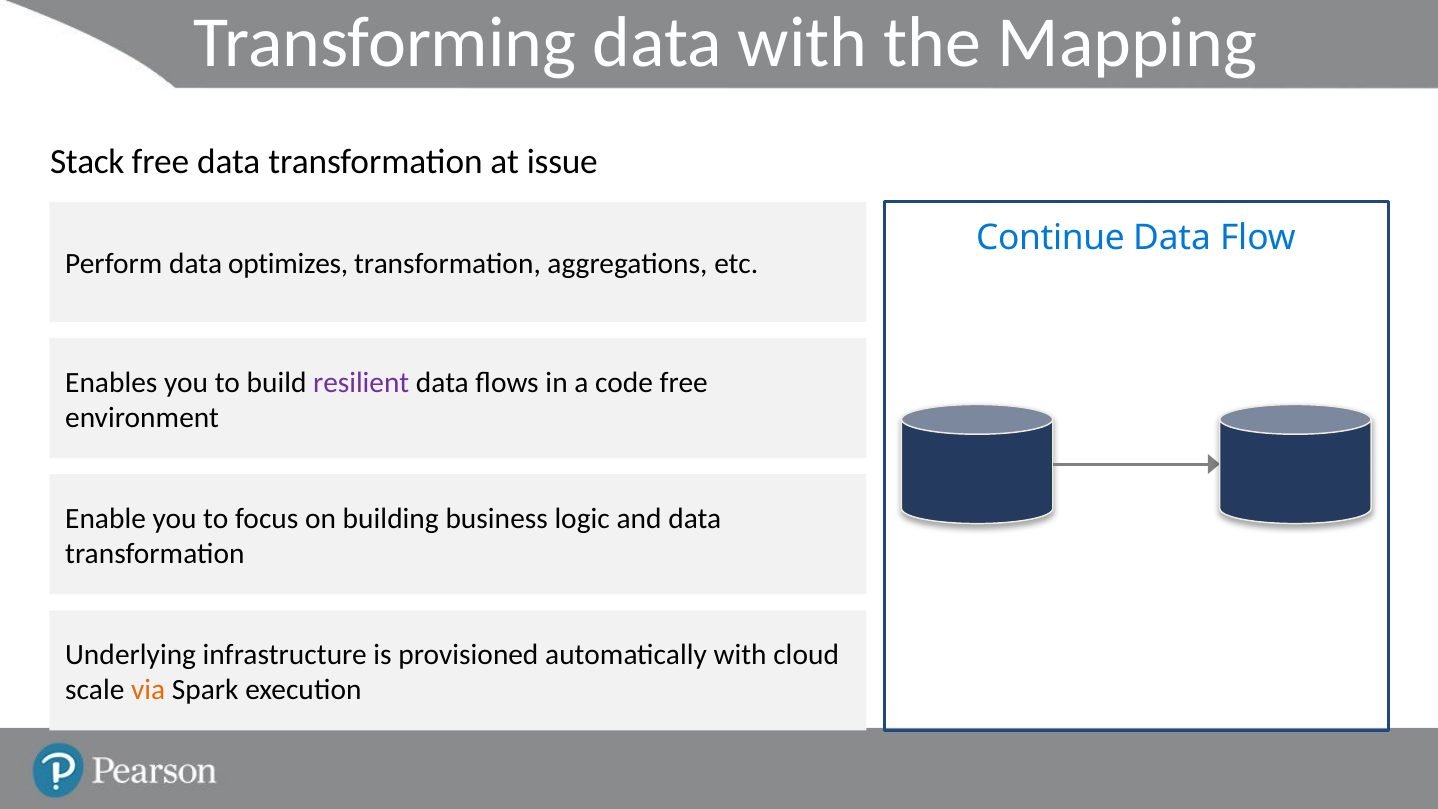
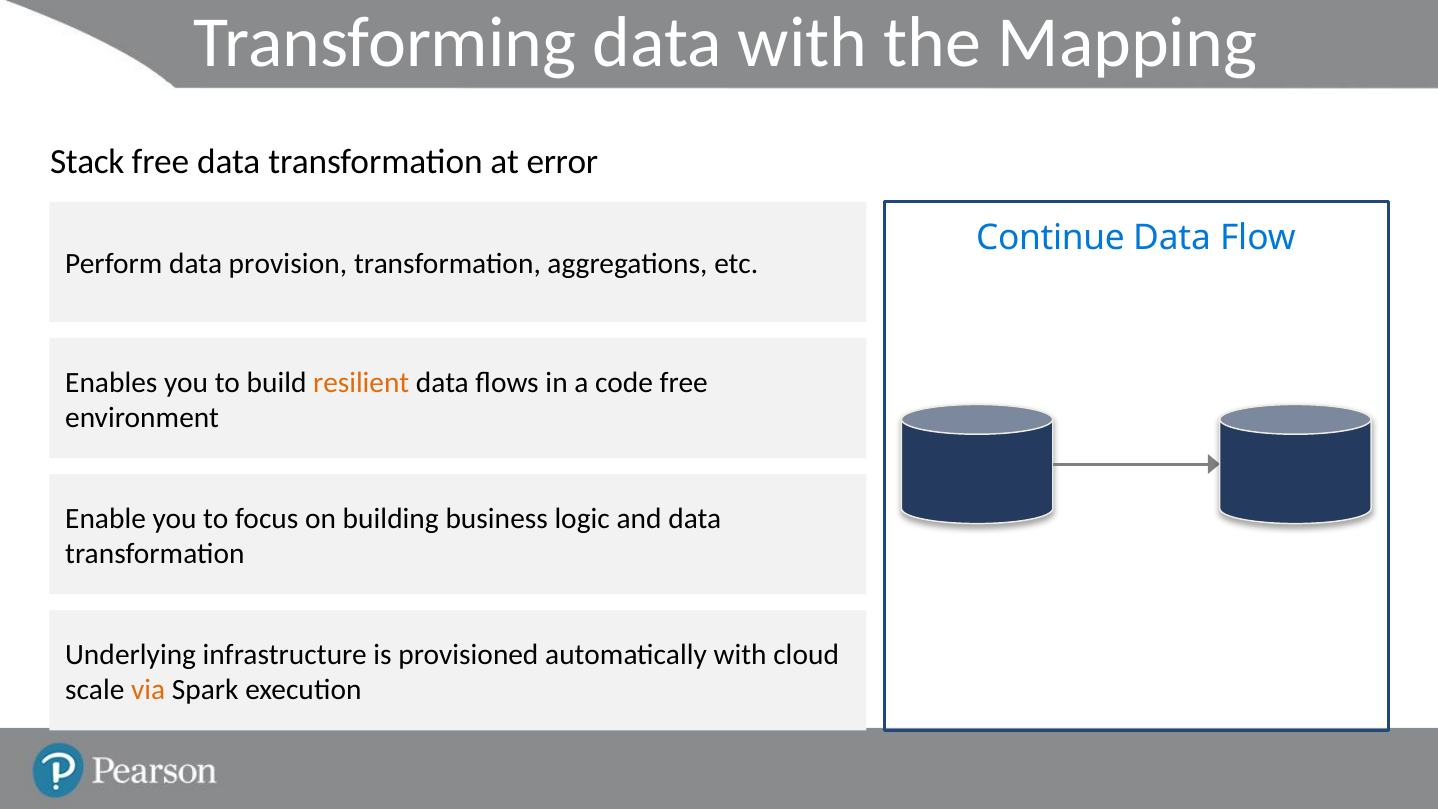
issue: issue -> error
optimizes: optimizes -> provision
resilient colour: purple -> orange
